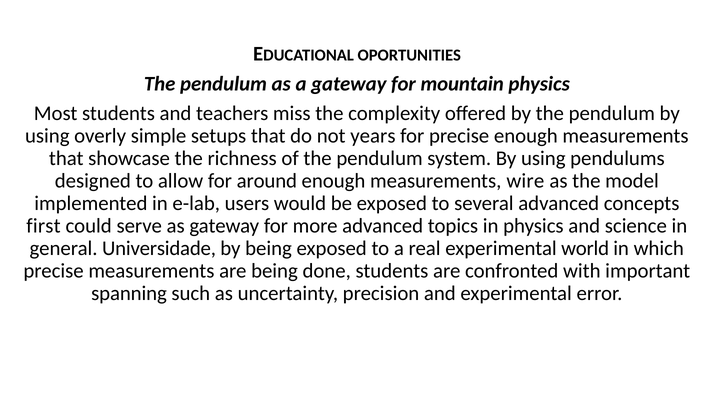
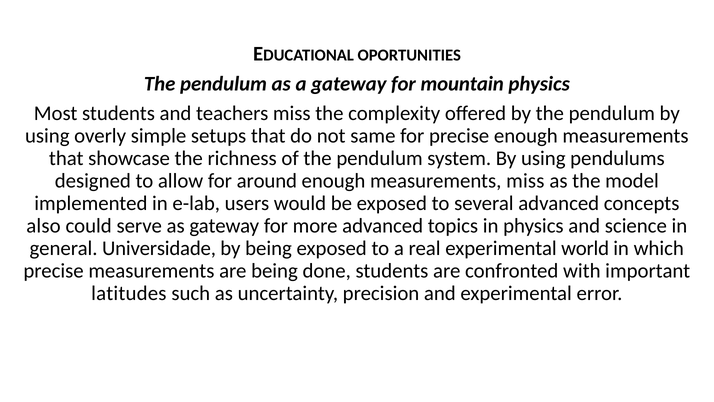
years: years -> same
measurements wire: wire -> miss
first: first -> also
spanning: spanning -> latitudes
